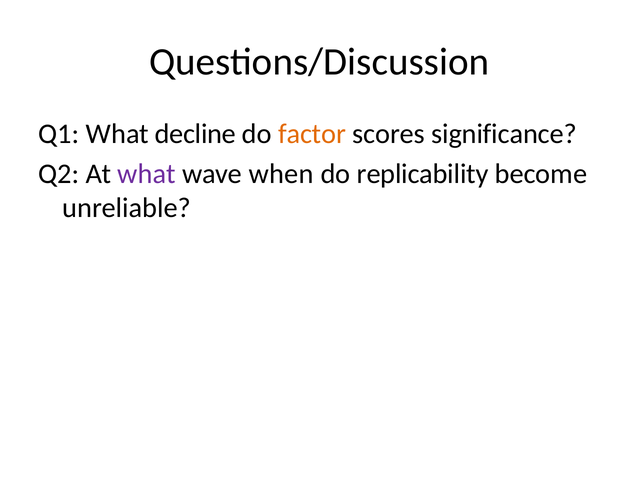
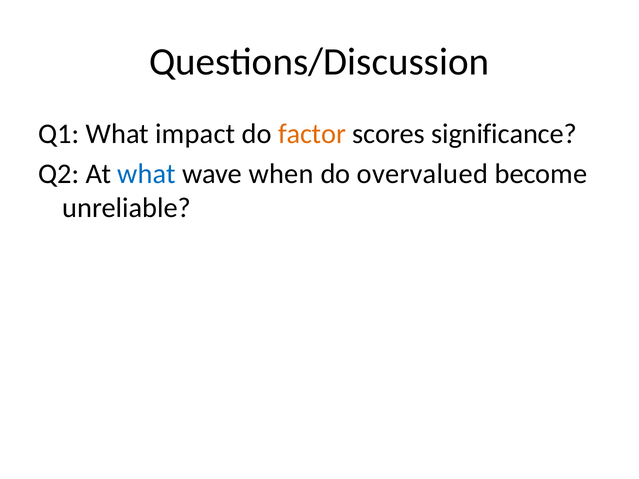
decline: decline -> impact
what at (147, 174) colour: purple -> blue
replicability: replicability -> overvalued
